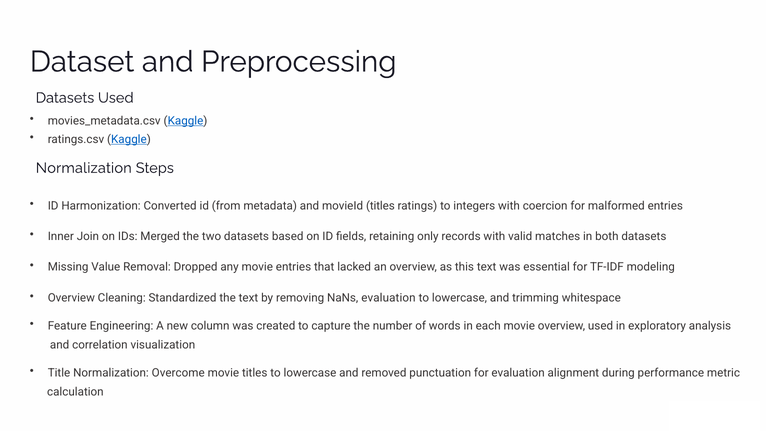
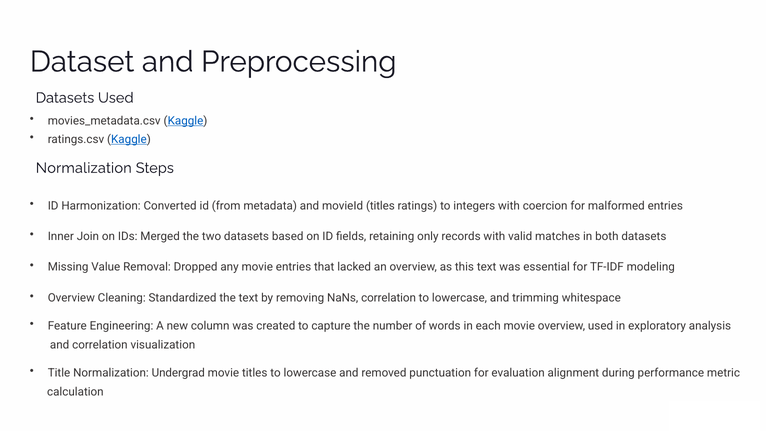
NaNs evaluation: evaluation -> correlation
Overcome: Overcome -> Undergrad
